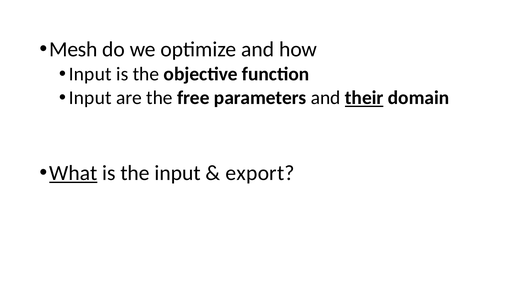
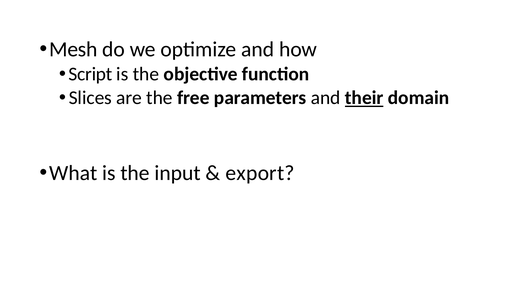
Input at (90, 74): Input -> Script
Input at (90, 98): Input -> Slices
What underline: present -> none
